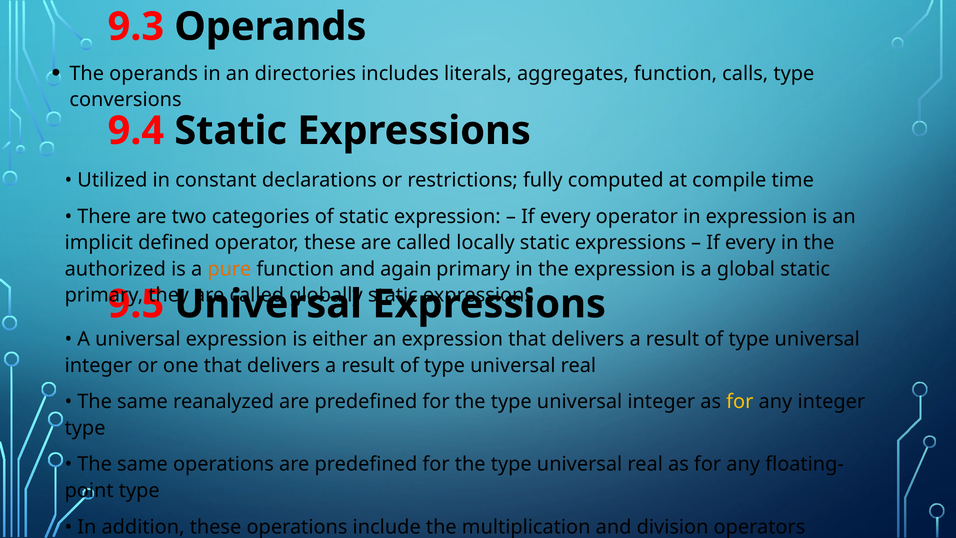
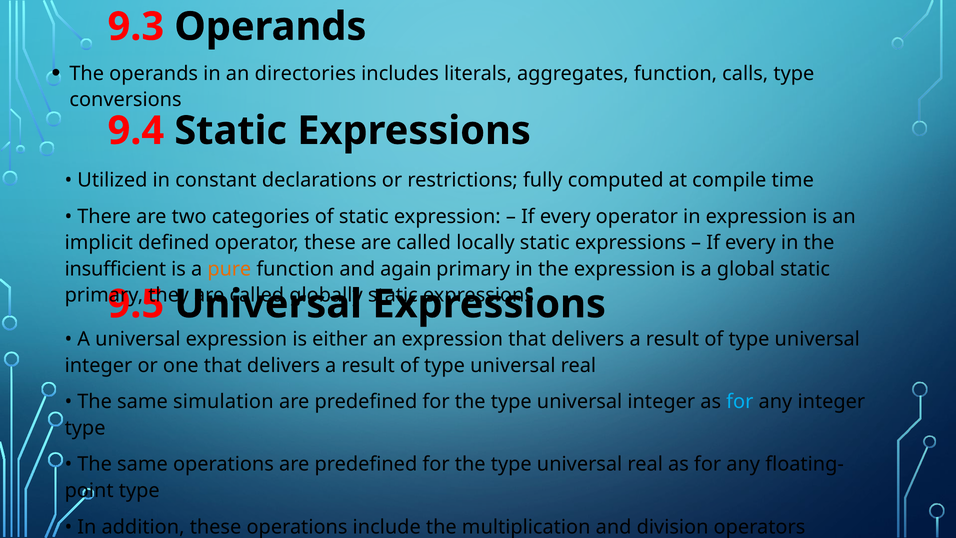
authorized: authorized -> insufficient
reanalyzed: reanalyzed -> simulation
for at (740, 402) colour: yellow -> light blue
